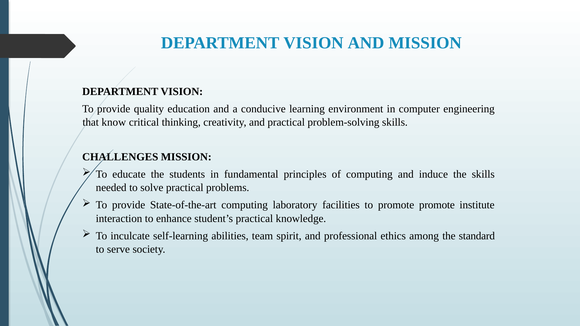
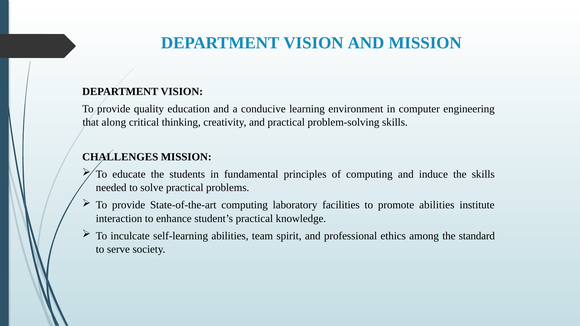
know: know -> along
promote promote: promote -> abilities
